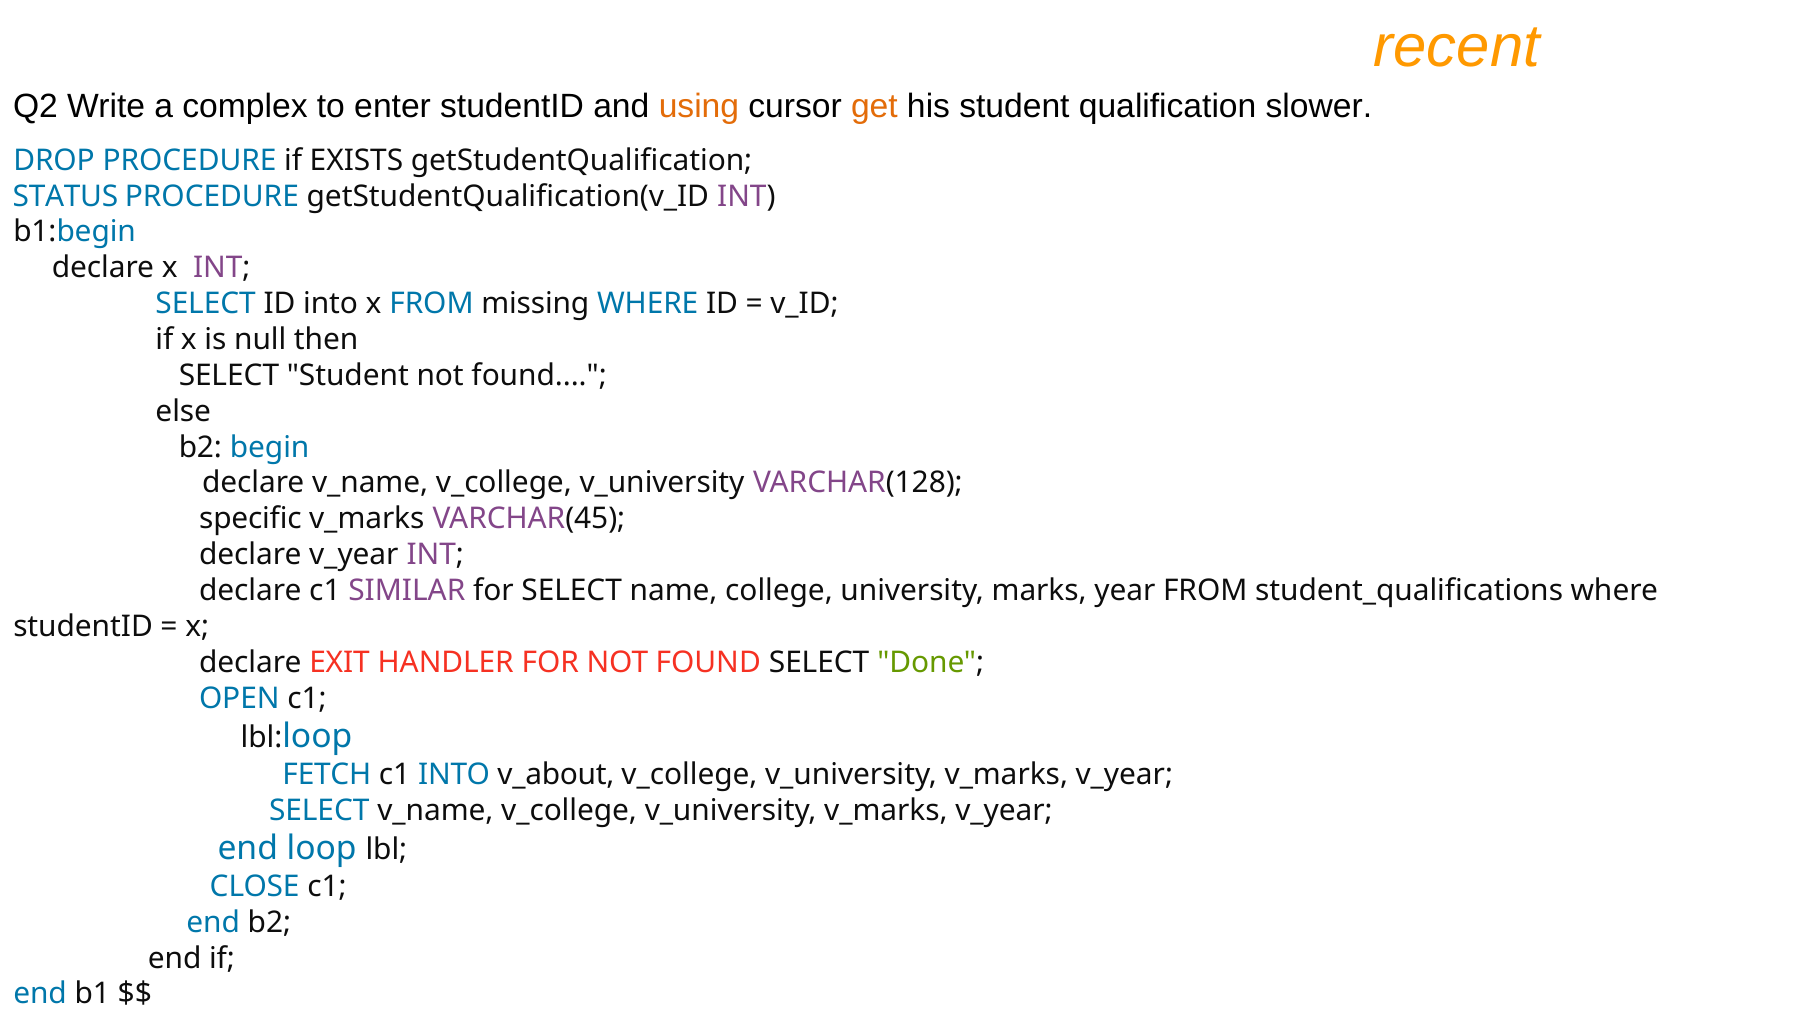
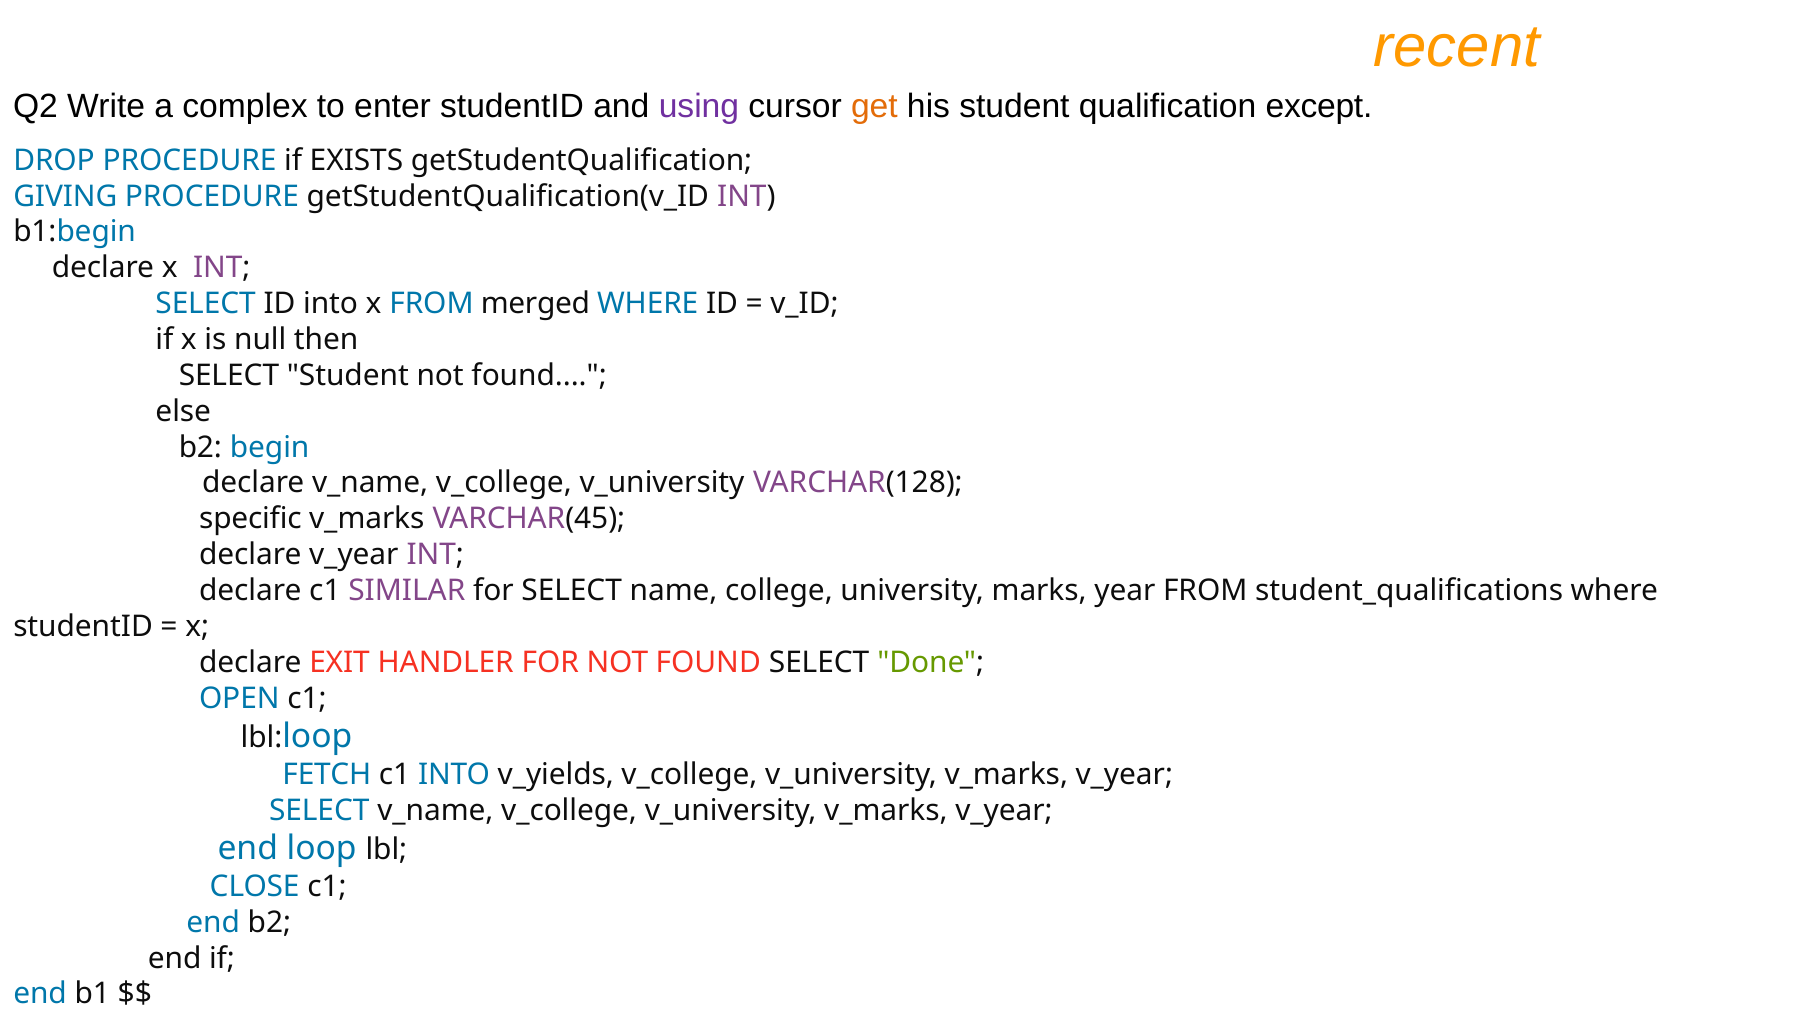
using colour: orange -> purple
slower: slower -> except
STATUS: STATUS -> GIVING
missing: missing -> merged
v_about: v_about -> v_yields
